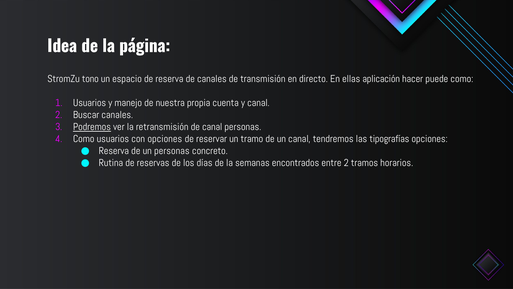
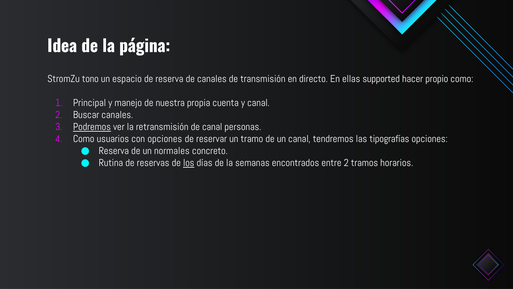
aplicación: aplicación -> supported
puede: puede -> propio
Usuarios at (90, 103): Usuarios -> Principal
un personas: personas -> normales
los underline: none -> present
